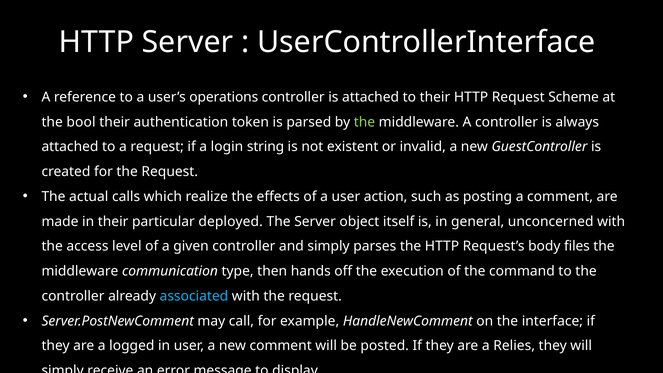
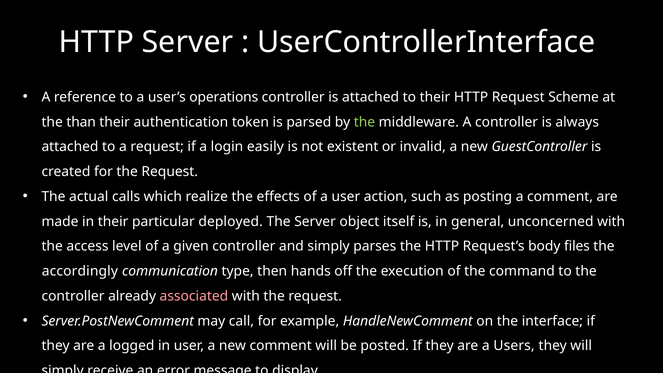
bool: bool -> than
string: string -> easily
middleware at (80, 271): middleware -> accordingly
associated colour: light blue -> pink
Relies: Relies -> Users
